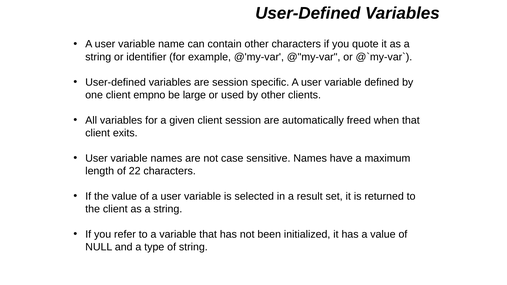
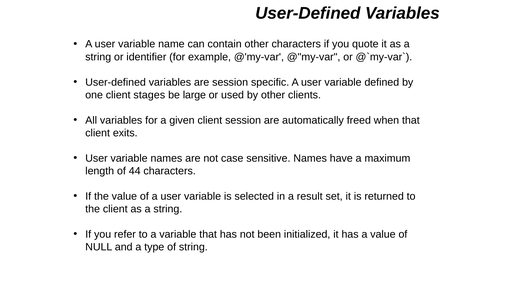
empno: empno -> stages
22: 22 -> 44
